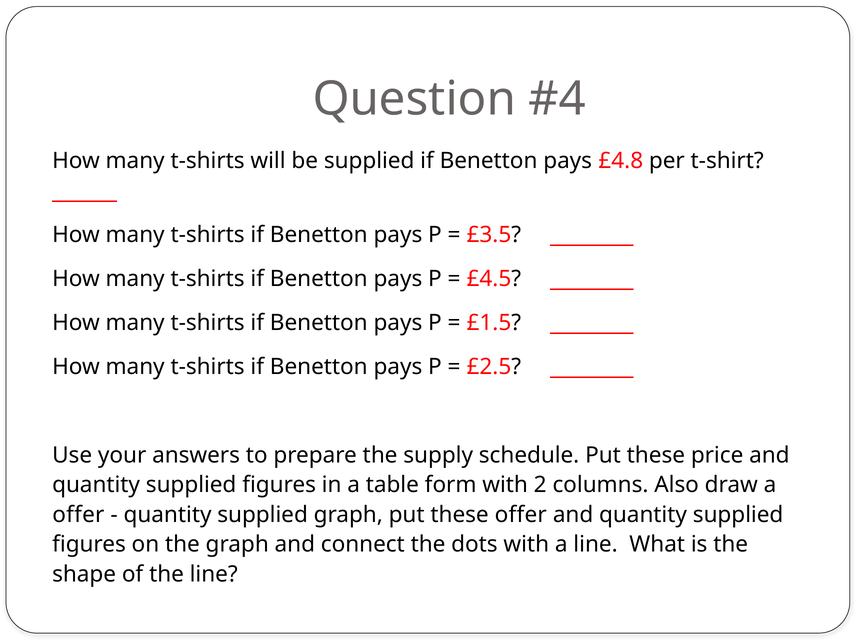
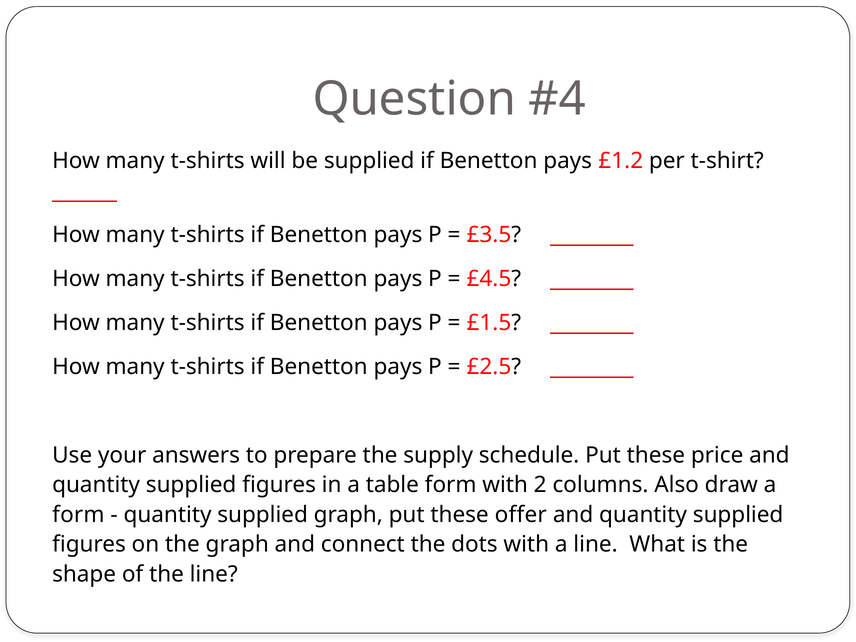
£4.8: £4.8 -> £1.2
offer at (78, 515): offer -> form
